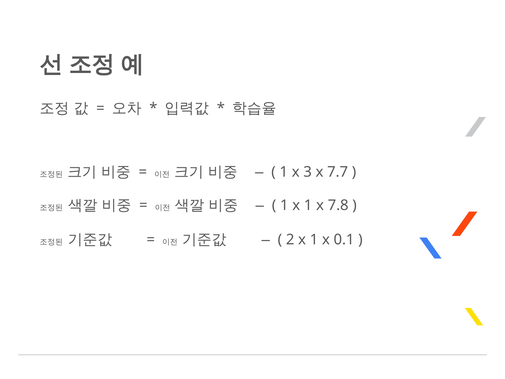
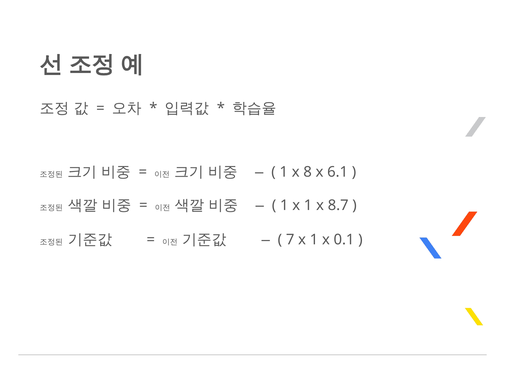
3: 3 -> 8
7.7: 7.7 -> 6.1
7.8: 7.8 -> 8.7
2: 2 -> 7
